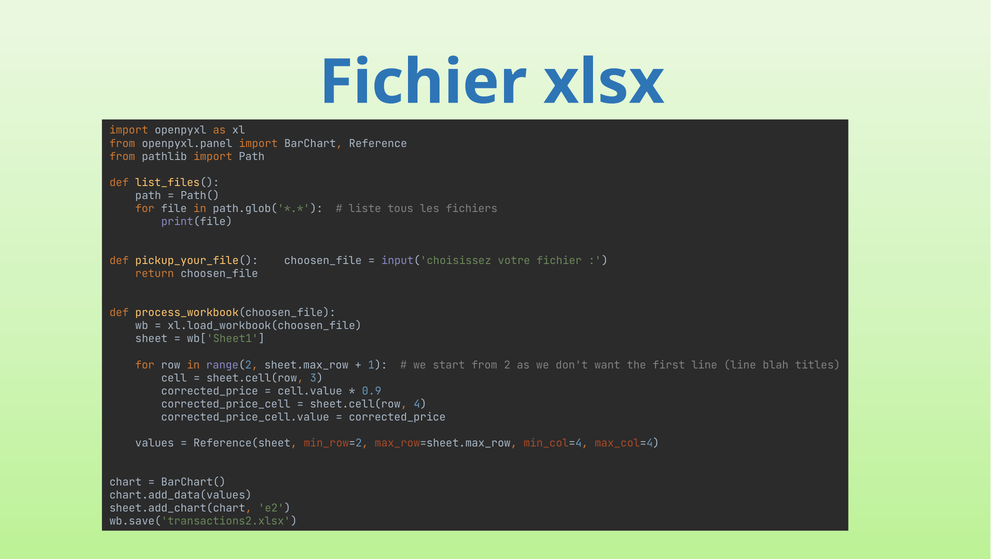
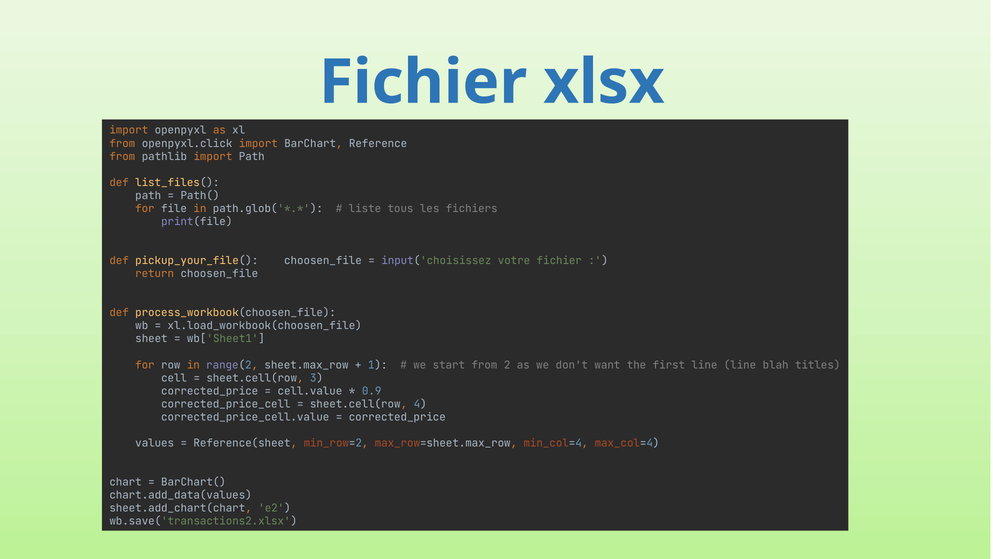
openpyxl.panel: openpyxl.panel -> openpyxl.click
